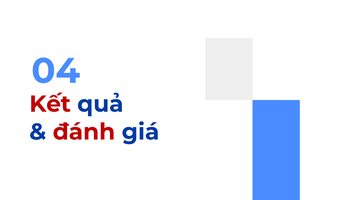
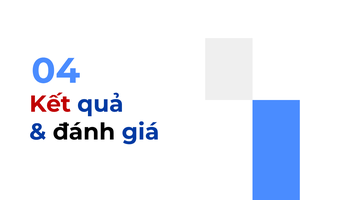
đánh colour: red -> black
